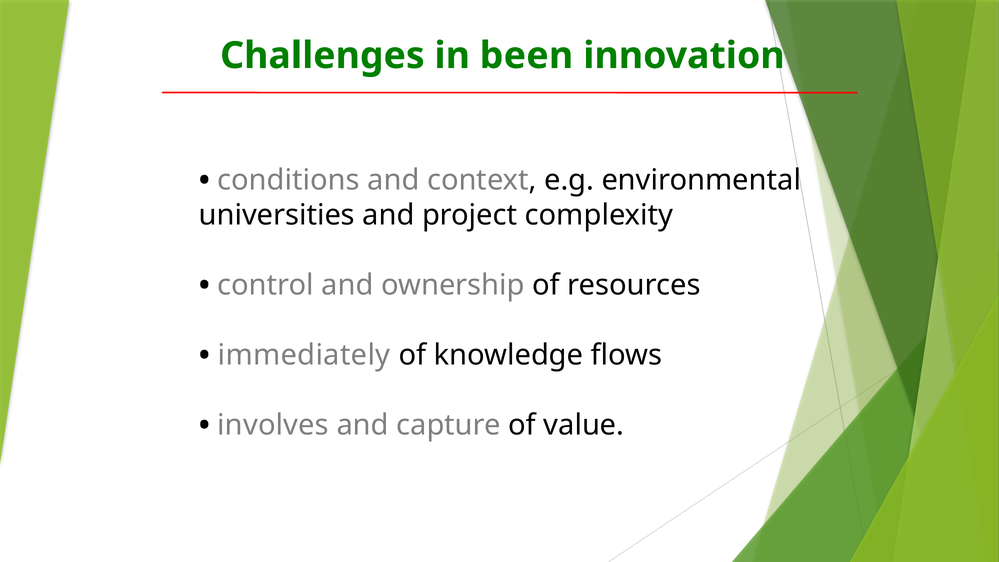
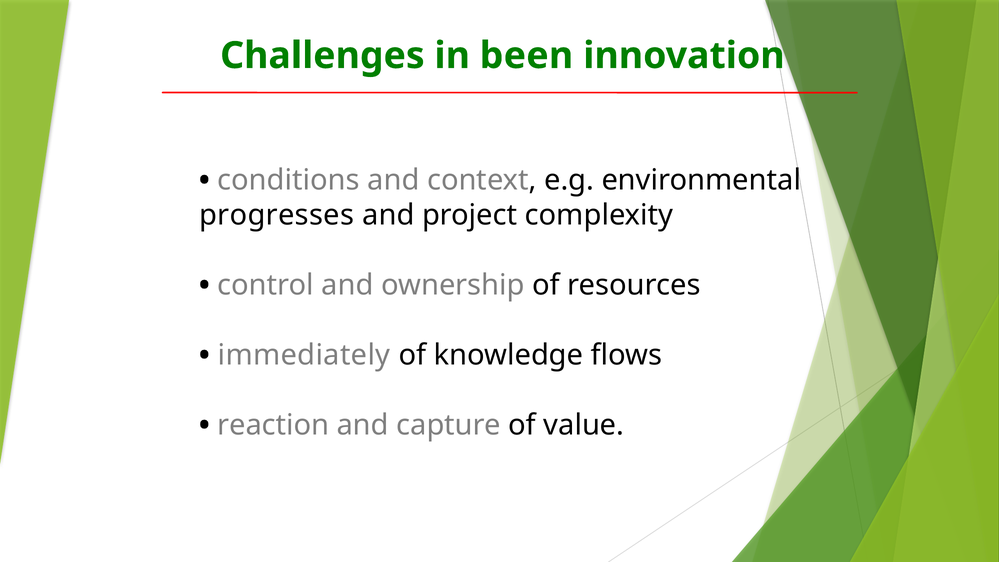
universities: universities -> progresses
involves: involves -> reaction
